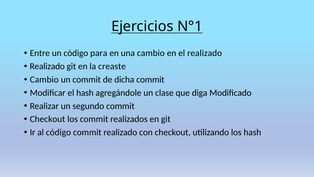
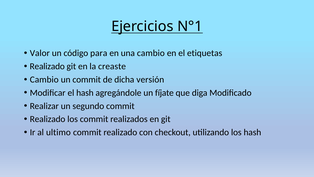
Entre: Entre -> Valor
el realizado: realizado -> etiquetas
dicha commit: commit -> versión
clase: clase -> fíjate
Checkout at (48, 119): Checkout -> Realizado
al código: código -> ultimo
